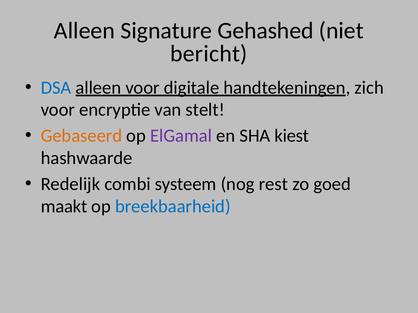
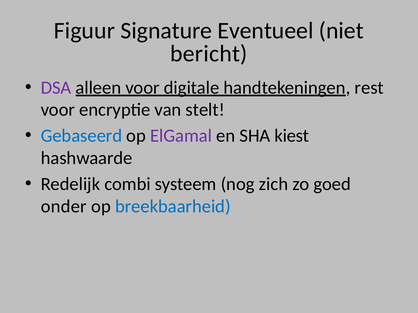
Alleen at (84, 31): Alleen -> Figuur
Gehashed: Gehashed -> Eventueel
DSA colour: blue -> purple
zich: zich -> rest
Gebaseerd colour: orange -> blue
rest: rest -> zich
maakt: maakt -> onder
